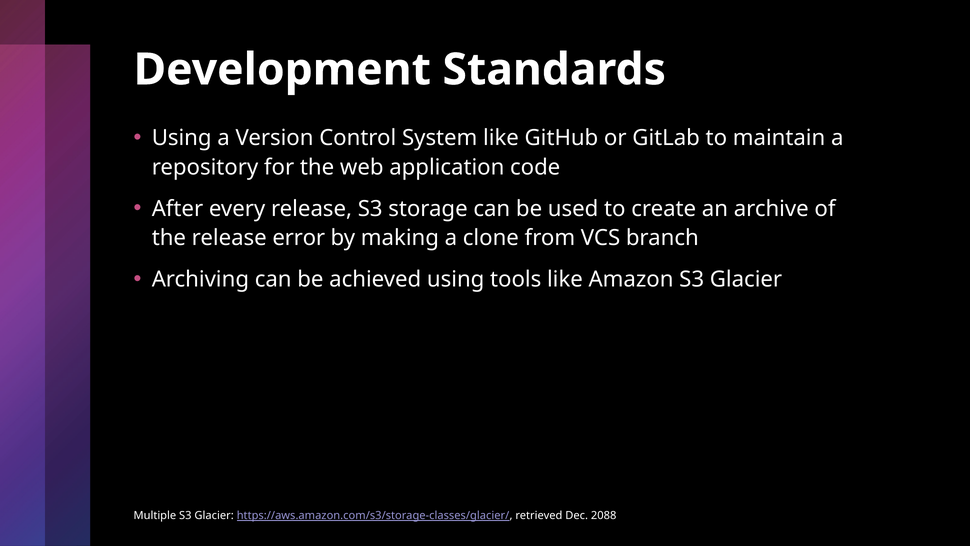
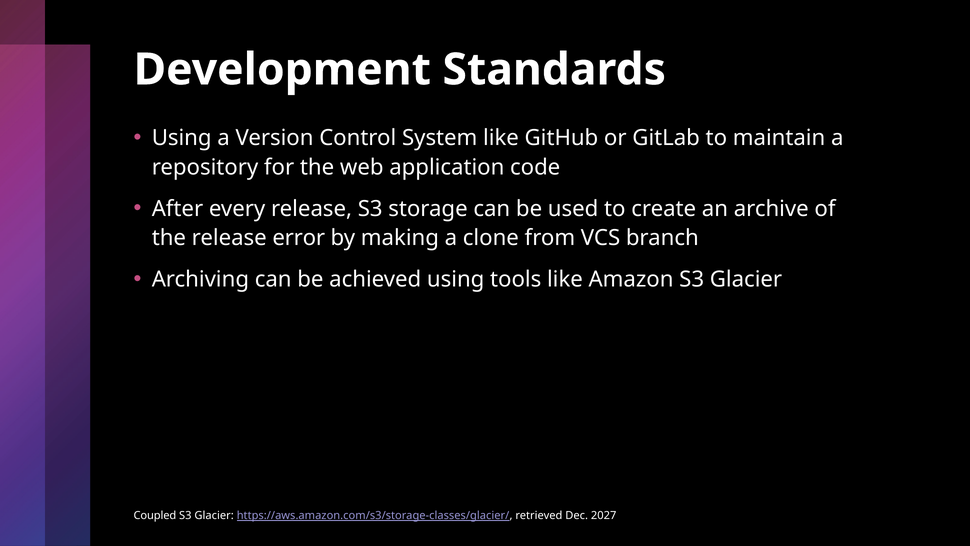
Multiple: Multiple -> Coupled
2088: 2088 -> 2027
